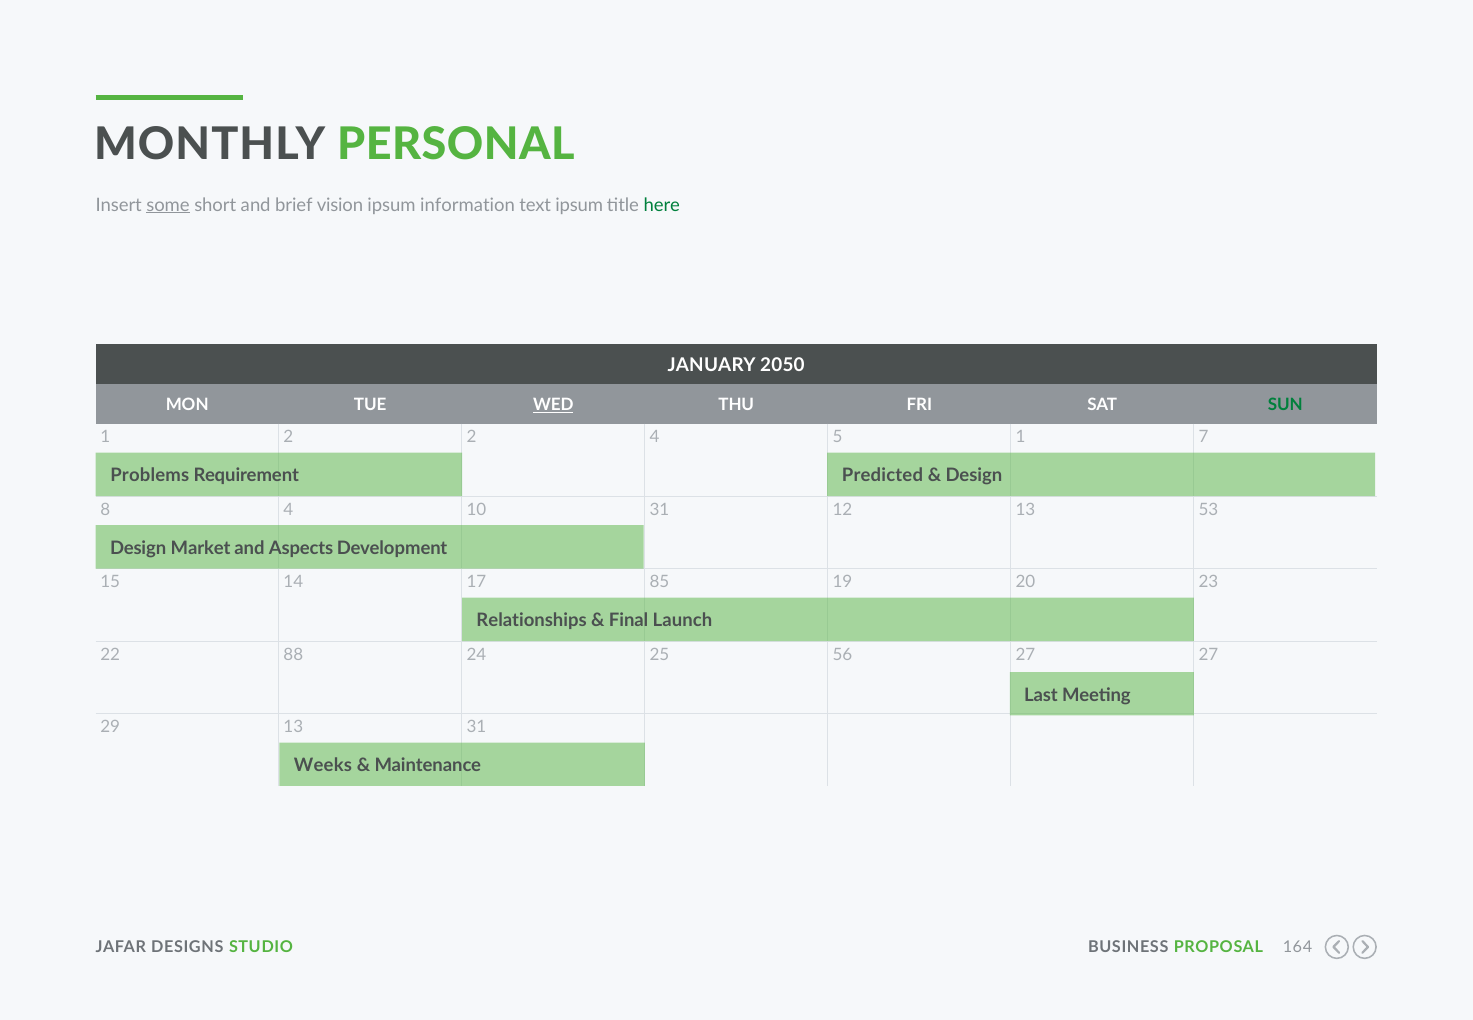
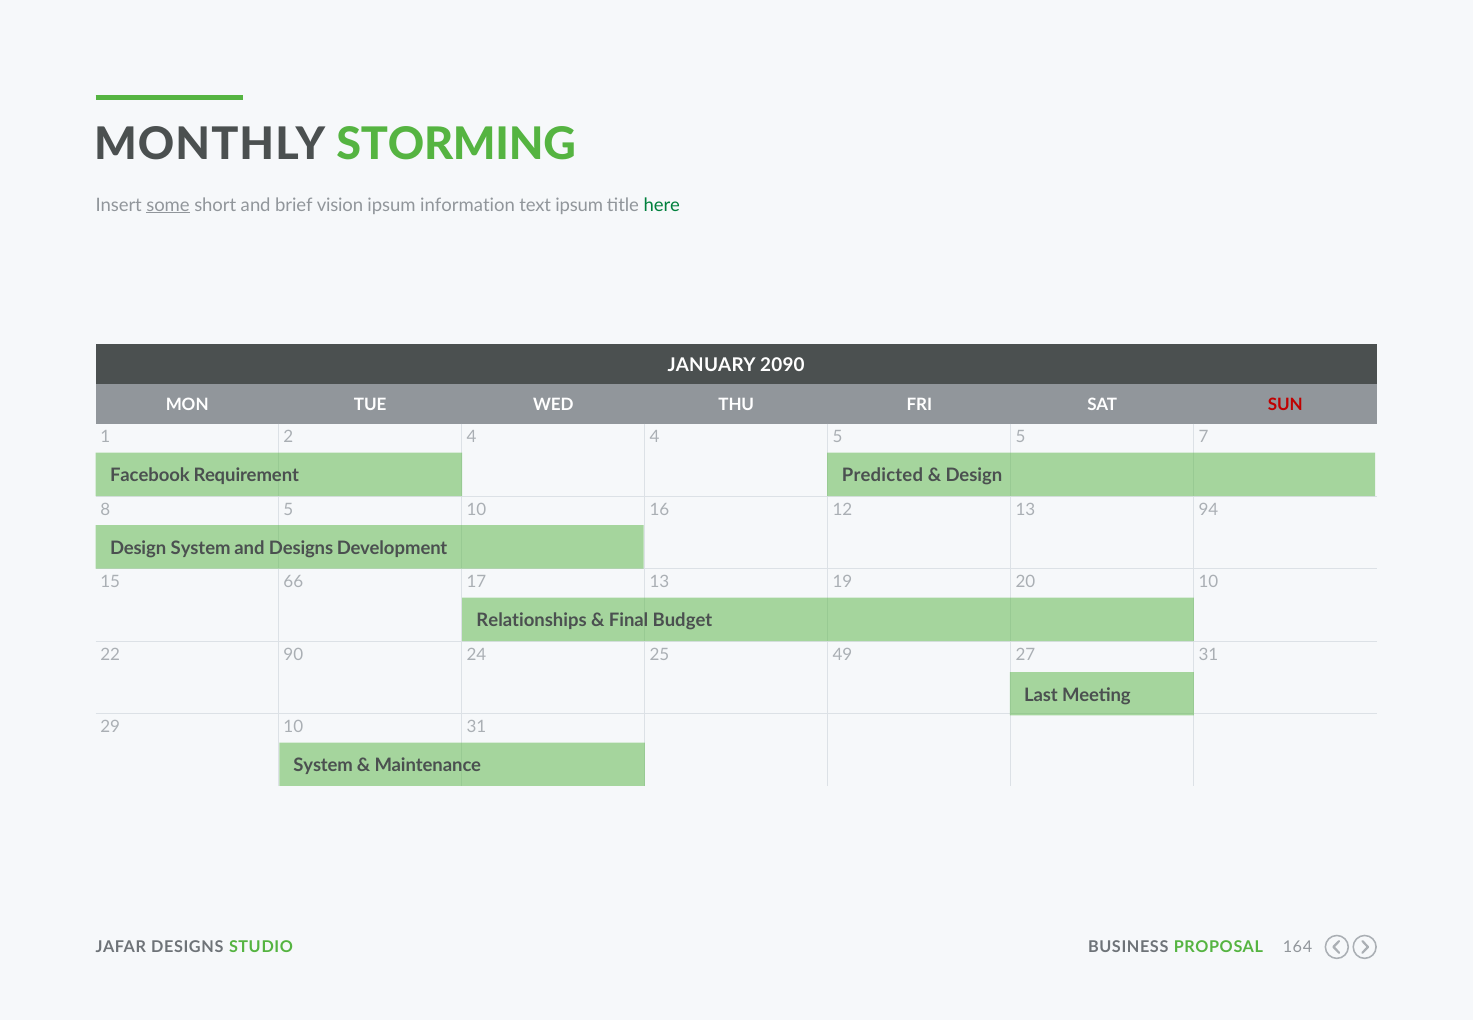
PERSONAL: PERSONAL -> STORMING
2050: 2050 -> 2090
WED underline: present -> none
SUN colour: green -> red
2 2: 2 -> 4
5 1: 1 -> 5
Problems: Problems -> Facebook
8 4: 4 -> 5
10 31: 31 -> 16
53: 53 -> 94
Design Market: Market -> System
and Aspects: Aspects -> Designs
14: 14 -> 66
17 85: 85 -> 13
20 23: 23 -> 10
Launch: Launch -> Budget
88: 88 -> 90
56: 56 -> 49
27 27: 27 -> 31
29 13: 13 -> 10
Weeks at (323, 765): Weeks -> System
